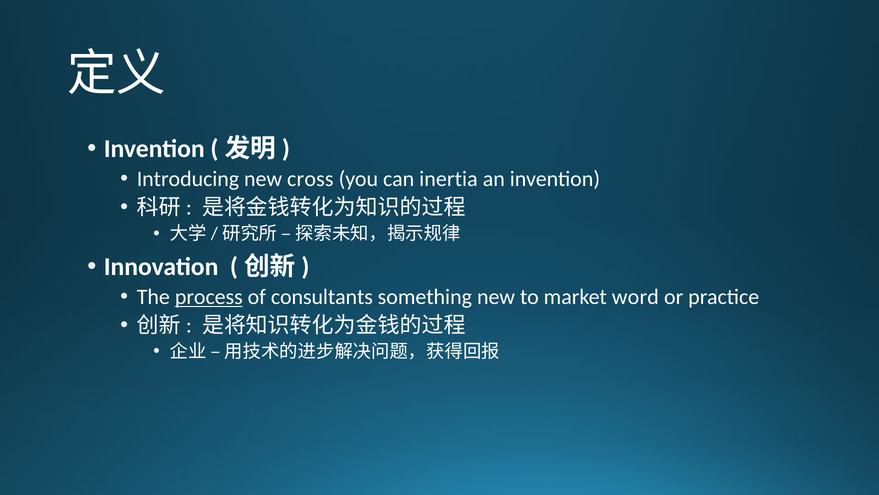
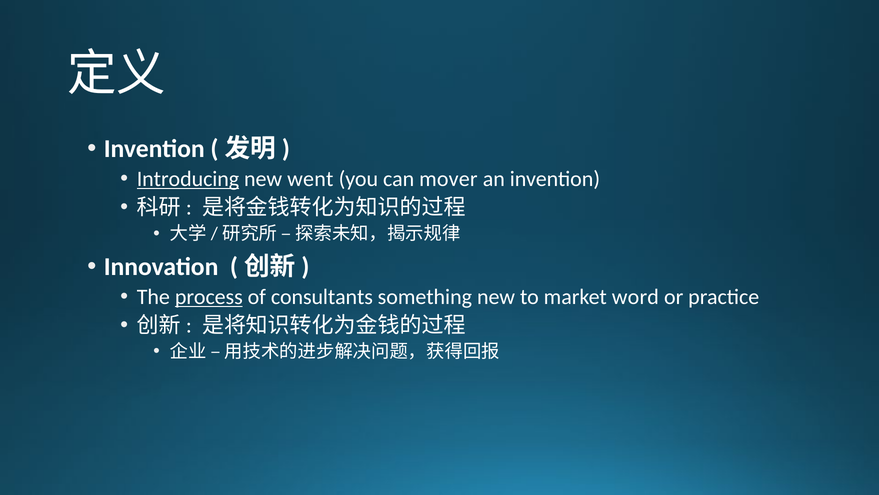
Introducing underline: none -> present
cross: cross -> went
inertia: inertia -> mover
